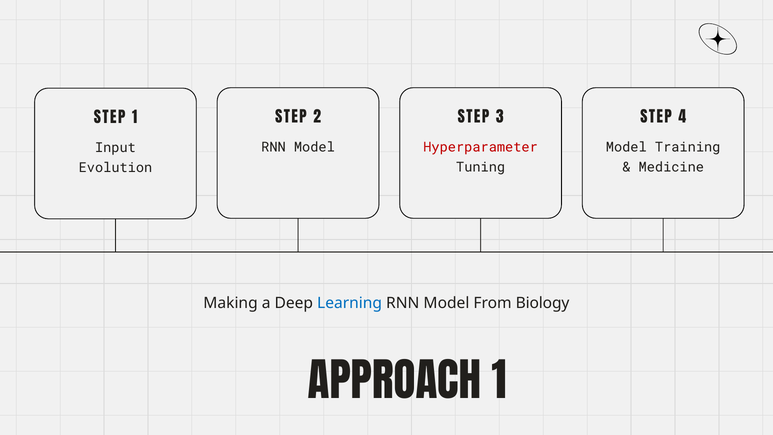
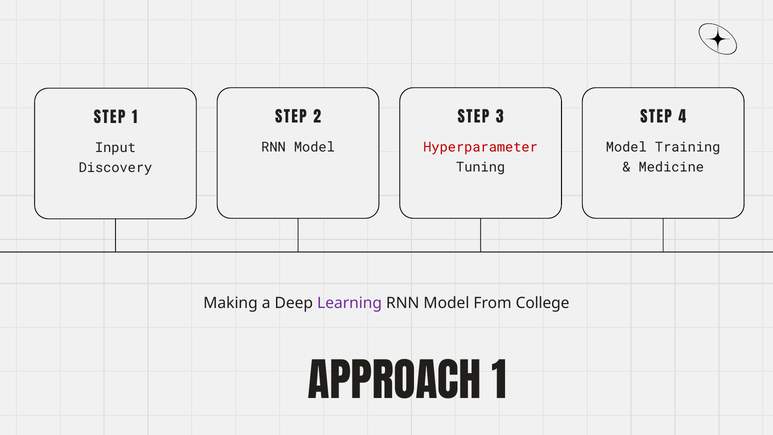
Evolution: Evolution -> Discovery
Learning colour: blue -> purple
Biology: Biology -> College
